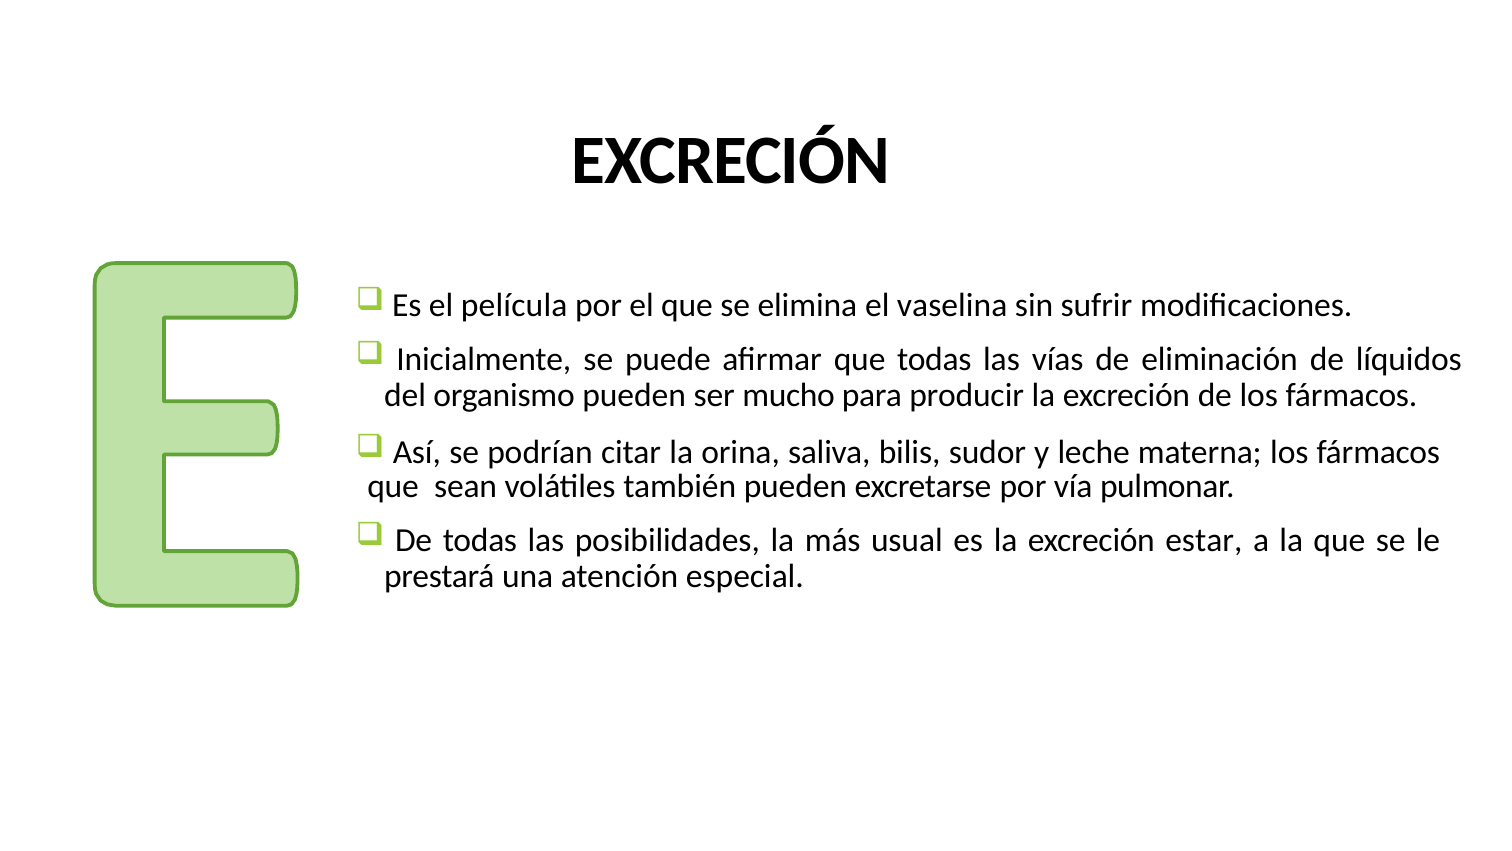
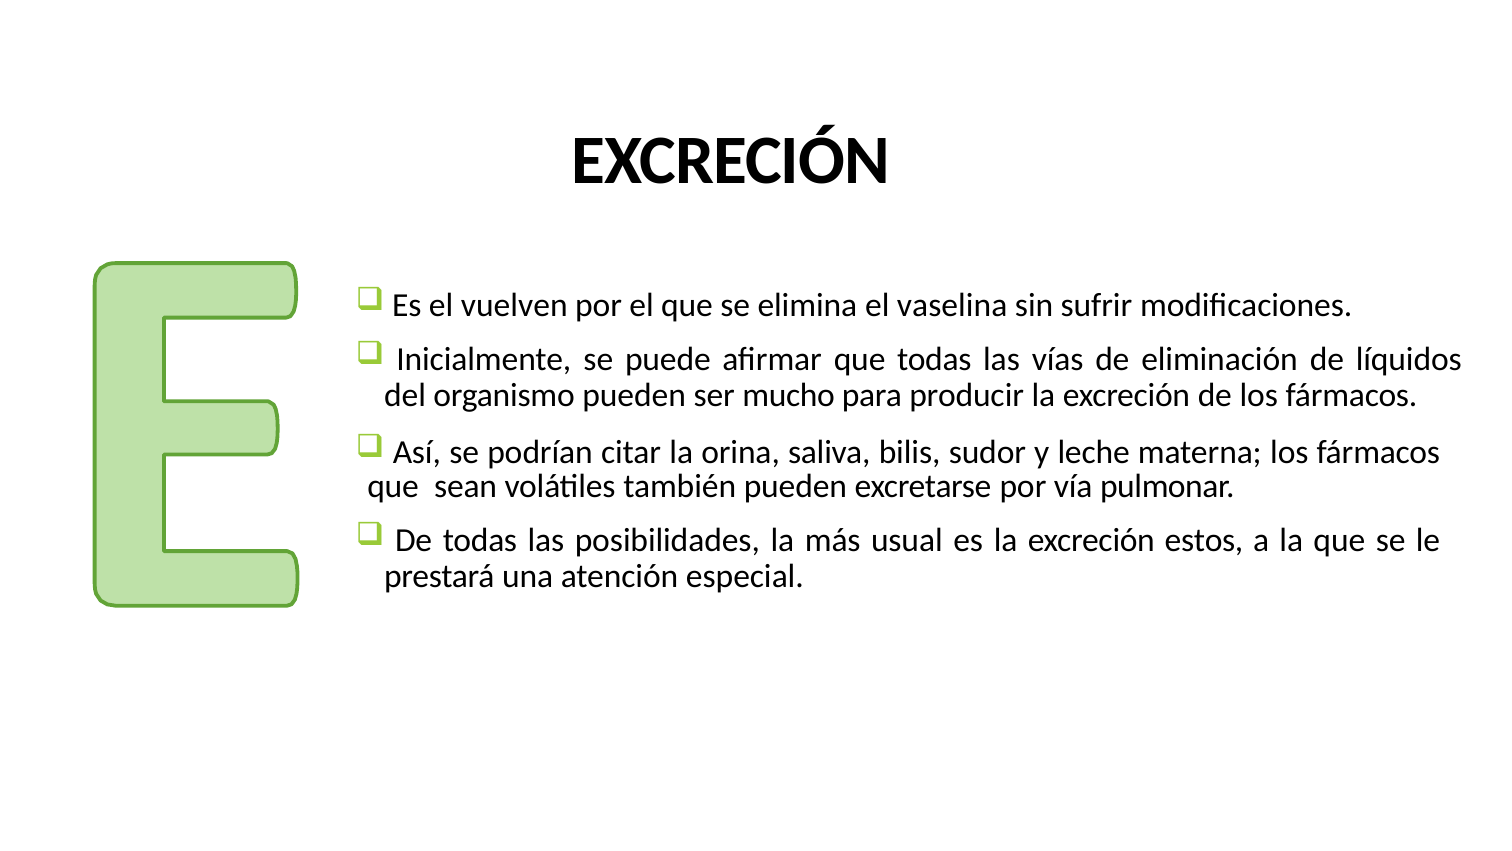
película: película -> vuelven
estar: estar -> estos
